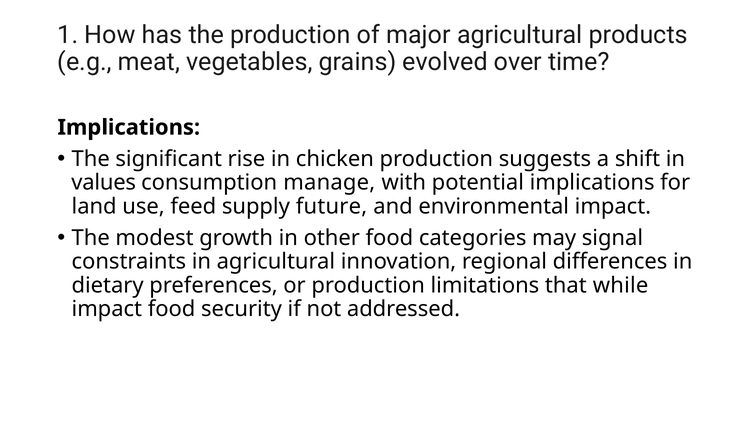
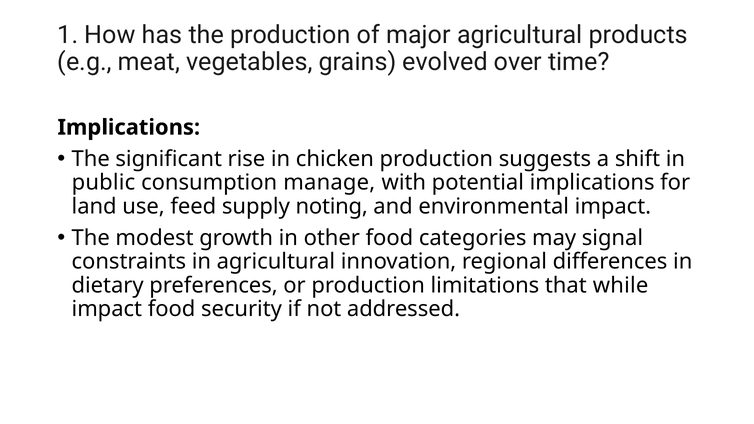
values: values -> public
future: future -> noting
